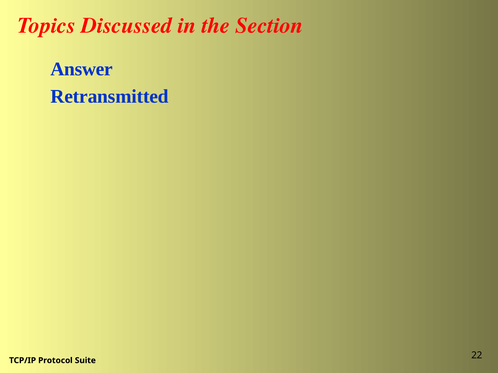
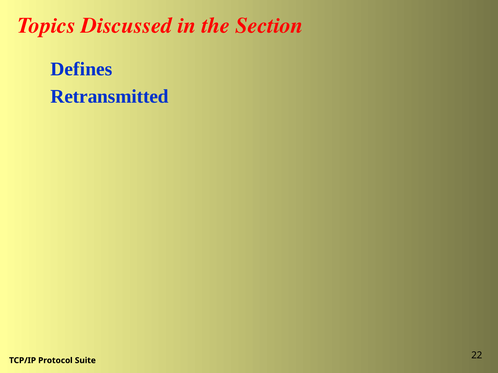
Answer: Answer -> Defines
